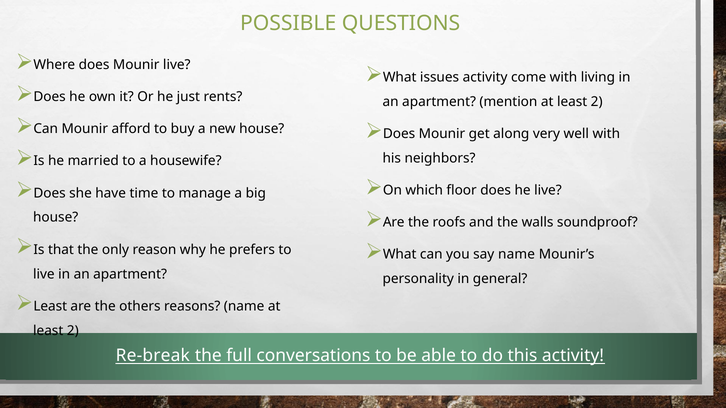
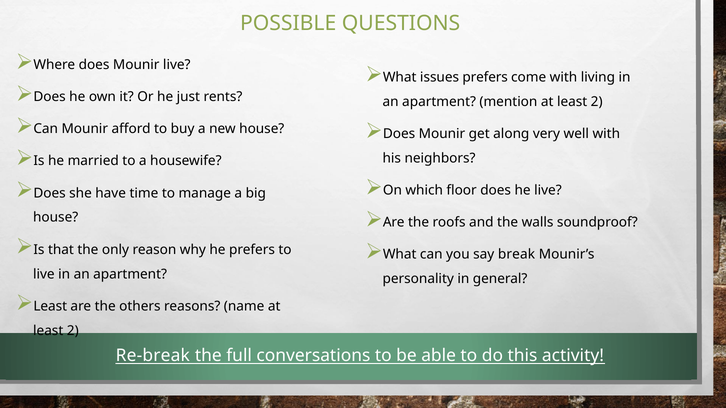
issues activity: activity -> prefers
say name: name -> break
